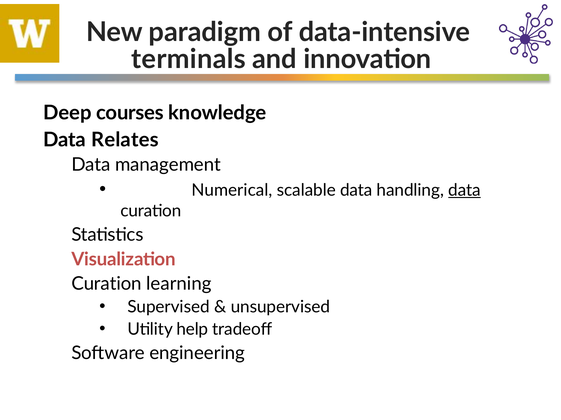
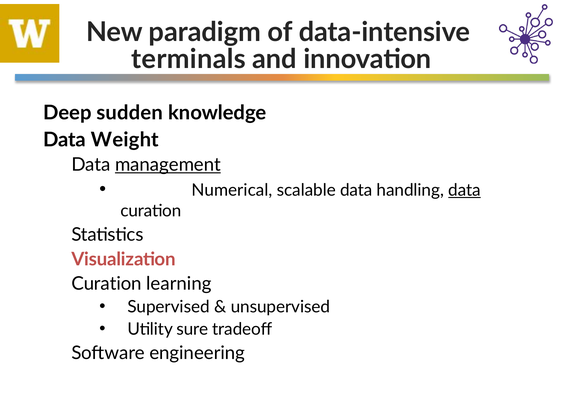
courses: courses -> sudden
Relates: Relates -> Weight
management underline: none -> present
help: help -> sure
